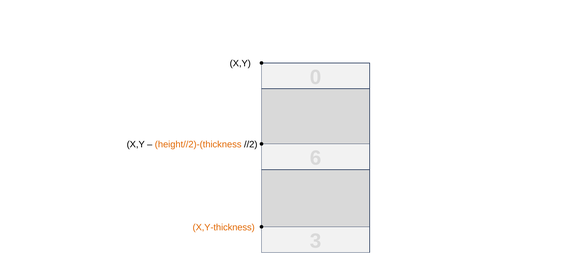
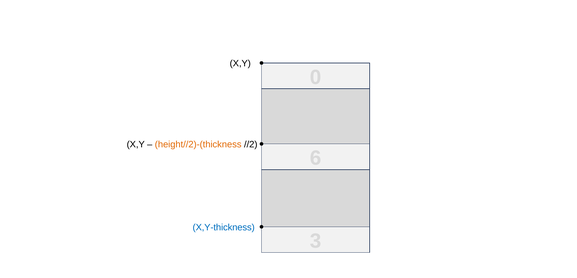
X,Y-thickness colour: orange -> blue
